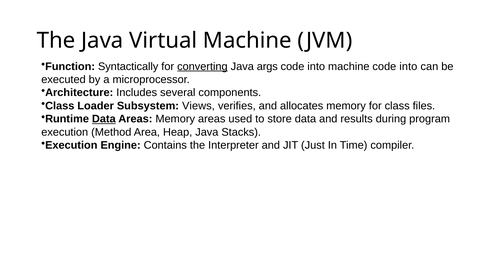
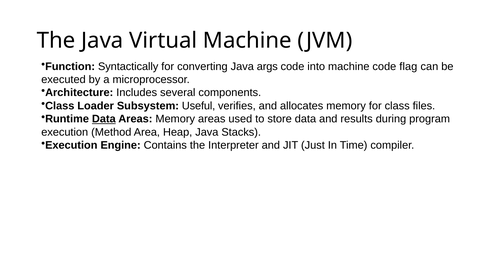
converting underline: present -> none
machine code into: into -> flag
Views: Views -> Useful
